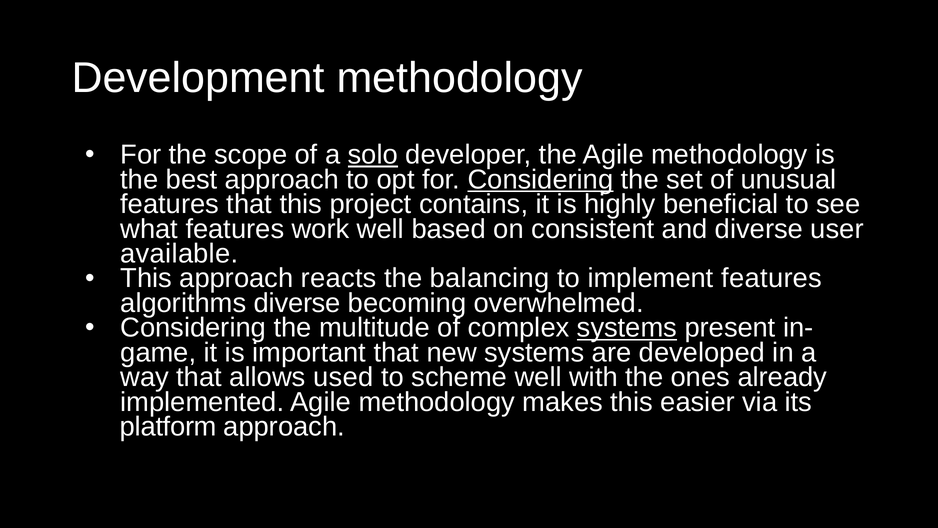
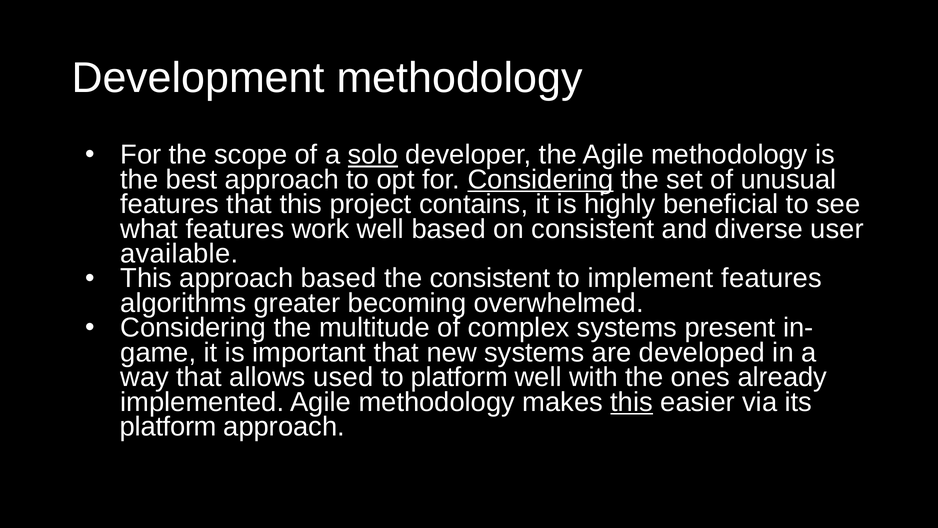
approach reacts: reacts -> based
the balancing: balancing -> consistent
algorithms diverse: diverse -> greater
systems at (627, 328) underline: present -> none
to scheme: scheme -> platform
this at (632, 402) underline: none -> present
